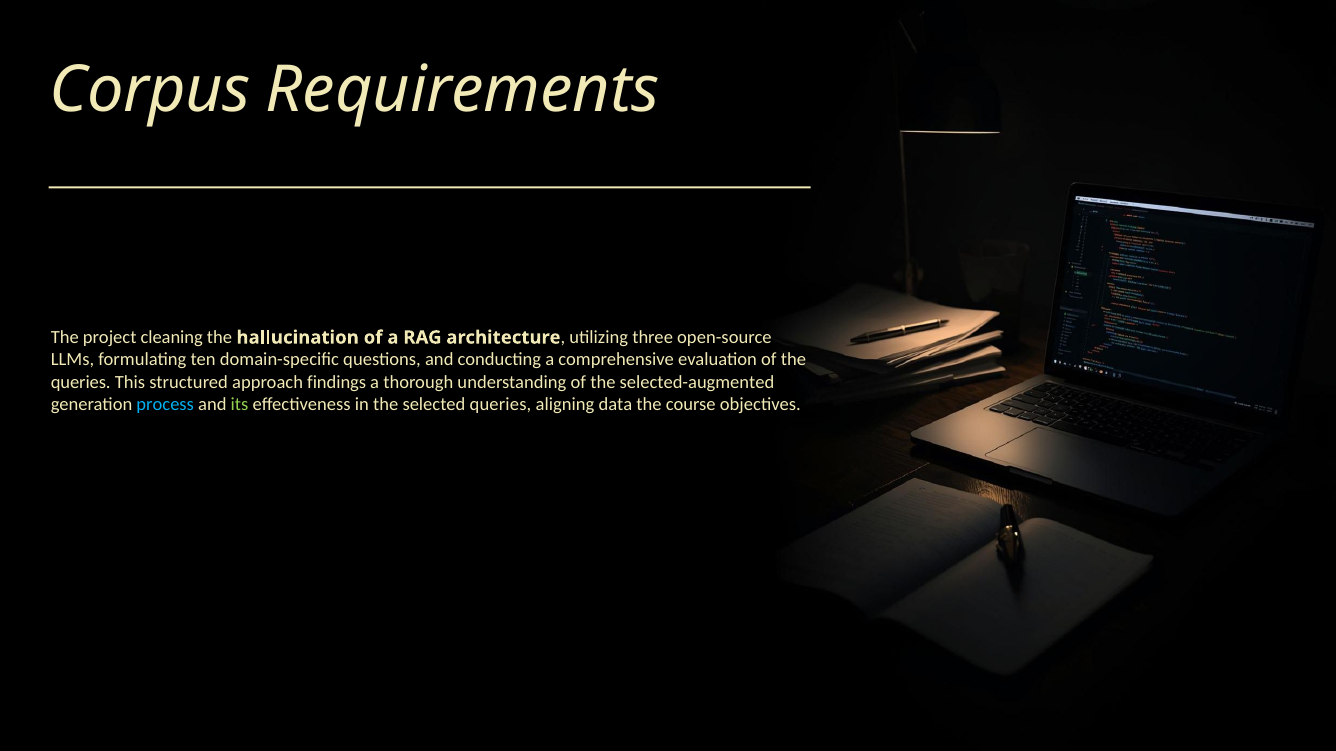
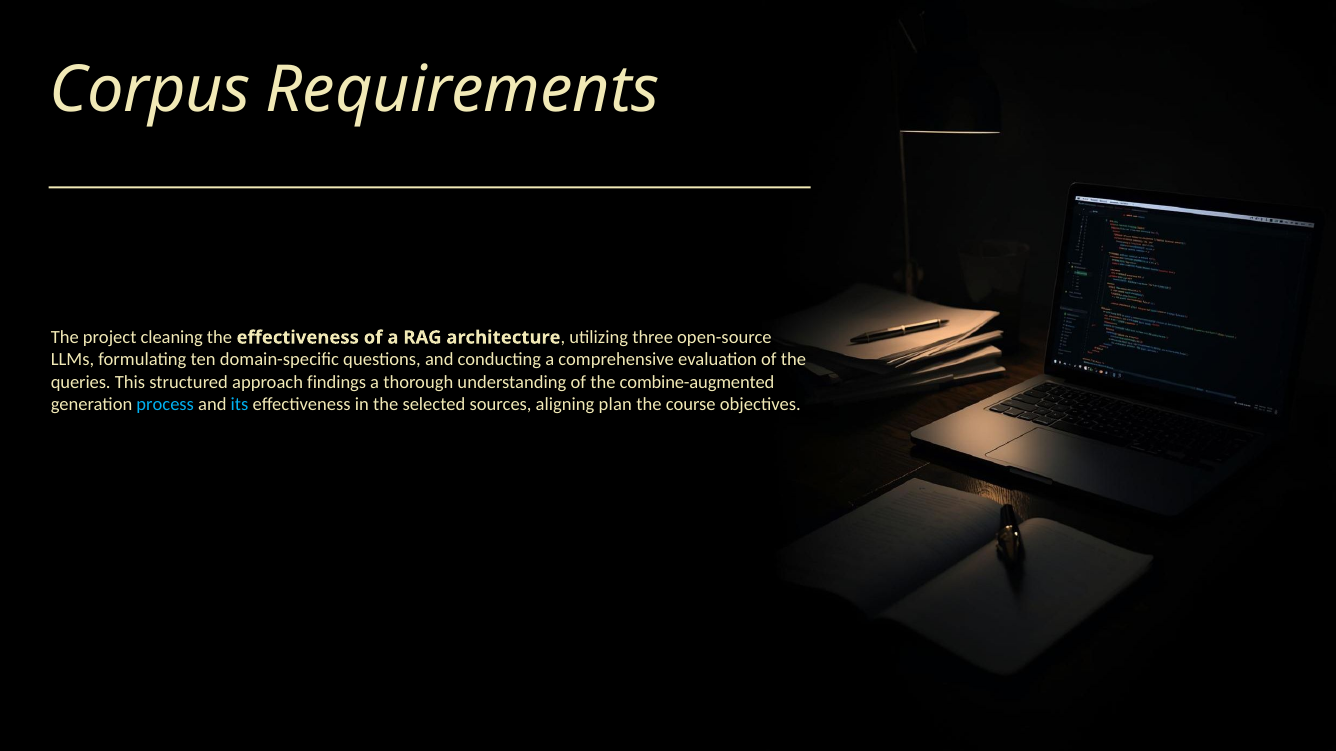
the hallucination: hallucination -> effectiveness
selected-augmented: selected-augmented -> combine-augmented
its colour: light green -> light blue
selected queries: queries -> sources
data: data -> plan
